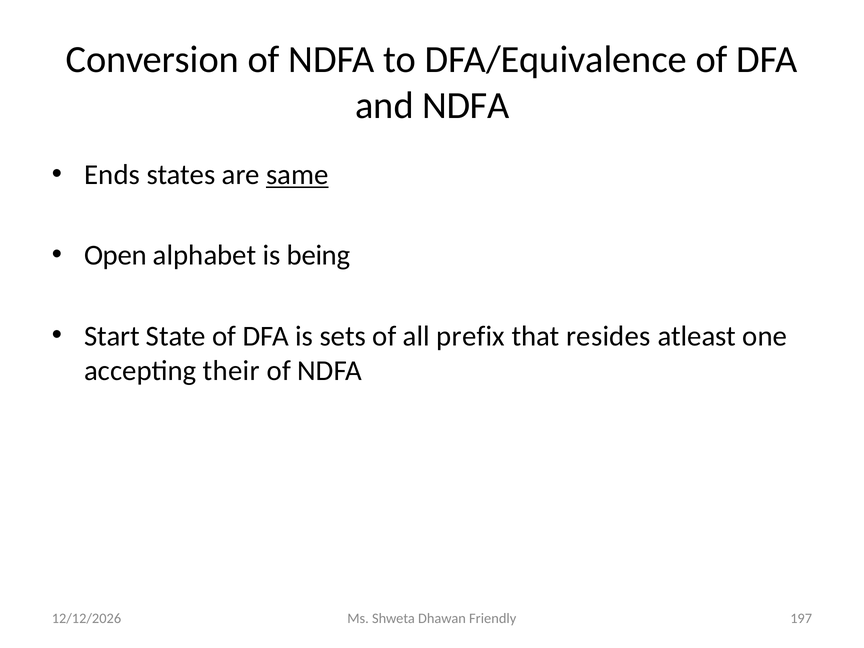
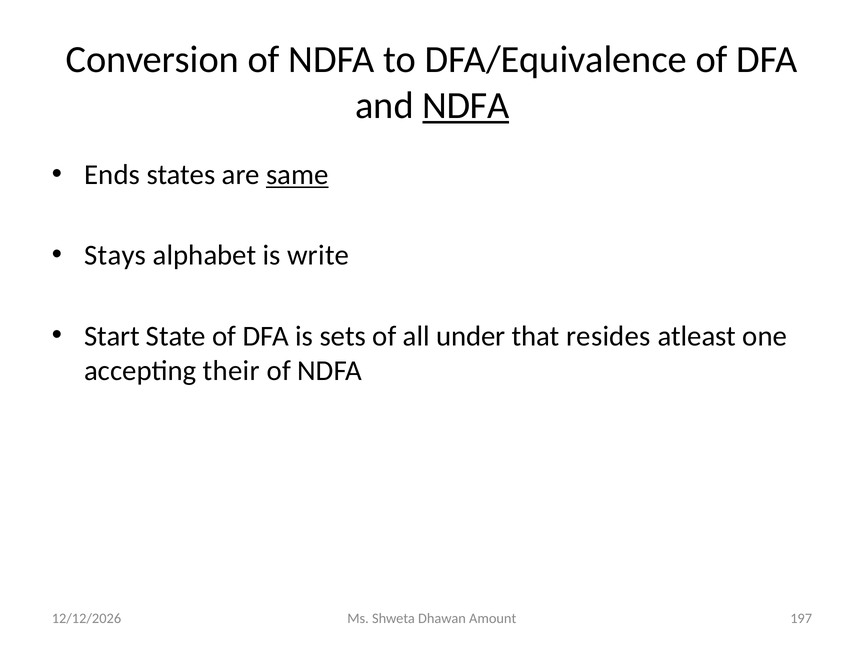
NDFA at (466, 106) underline: none -> present
Open: Open -> Stays
being: being -> write
prefix: prefix -> under
Friendly: Friendly -> Amount
